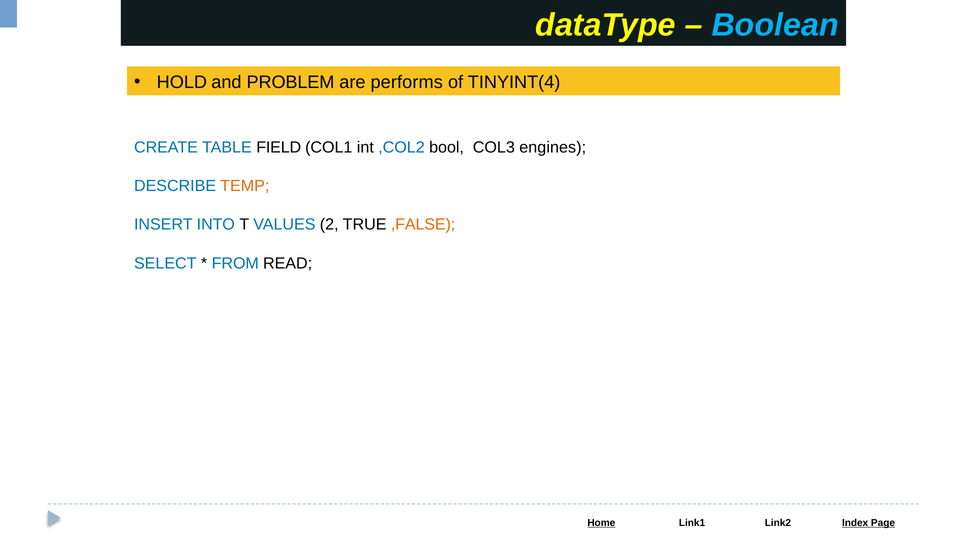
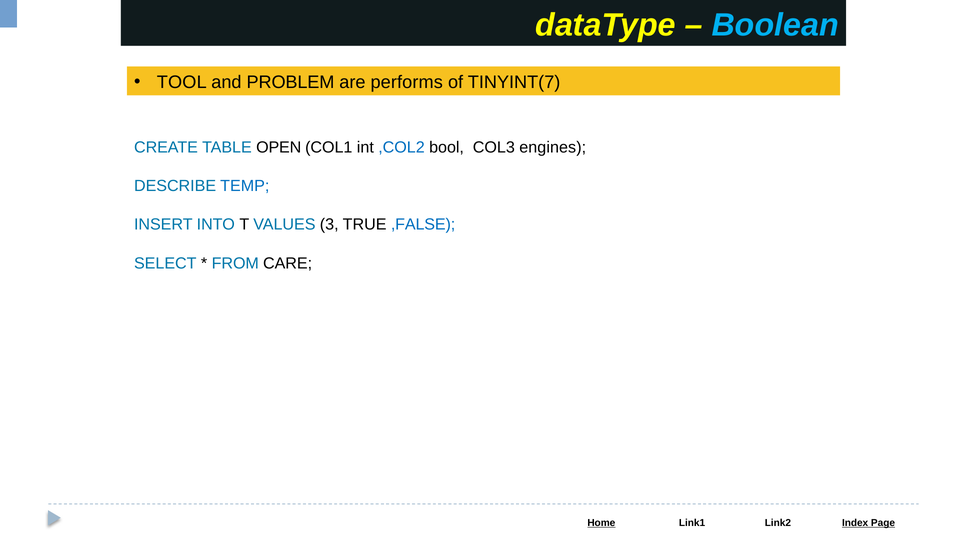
HOLD: HOLD -> TOOL
TINYINT(4: TINYINT(4 -> TINYINT(7
FIELD: FIELD -> OPEN
TEMP colour: orange -> blue
2: 2 -> 3
,FALSE colour: orange -> blue
READ: READ -> CARE
